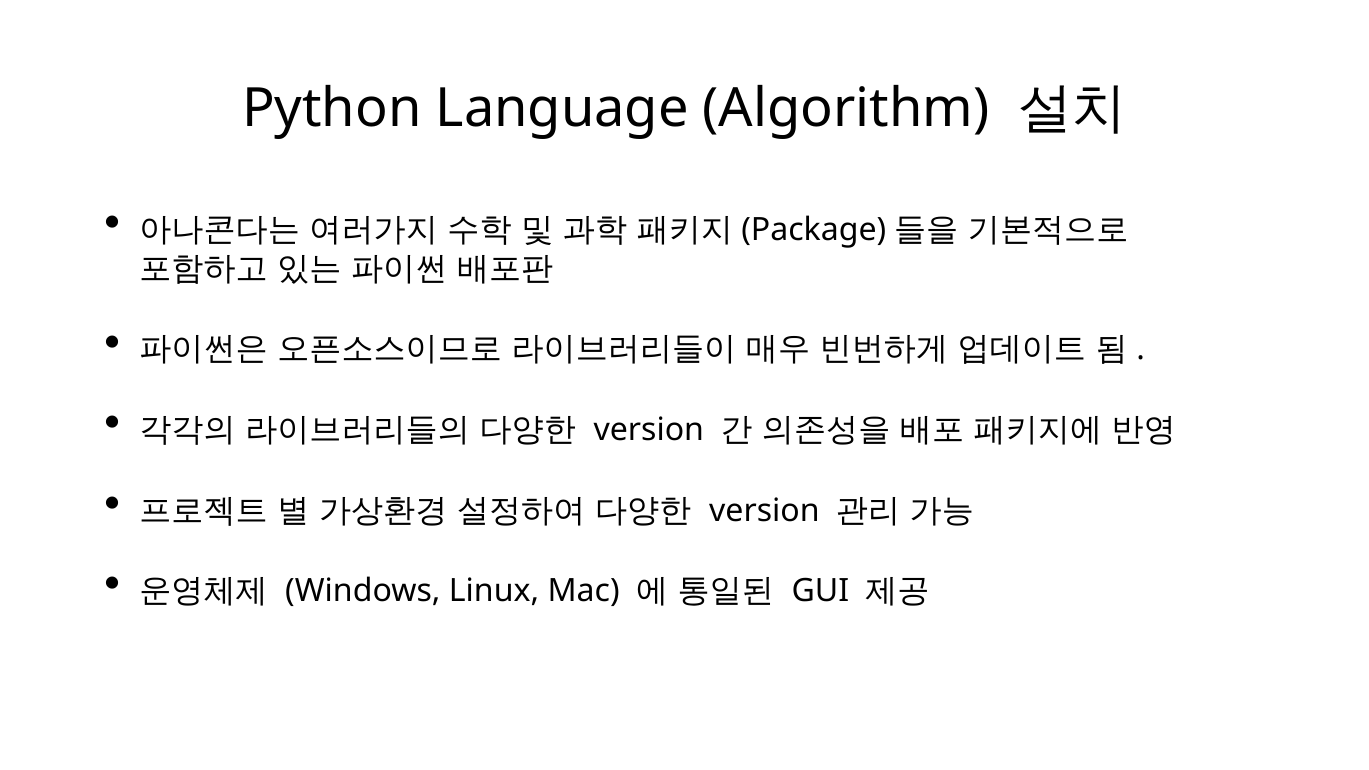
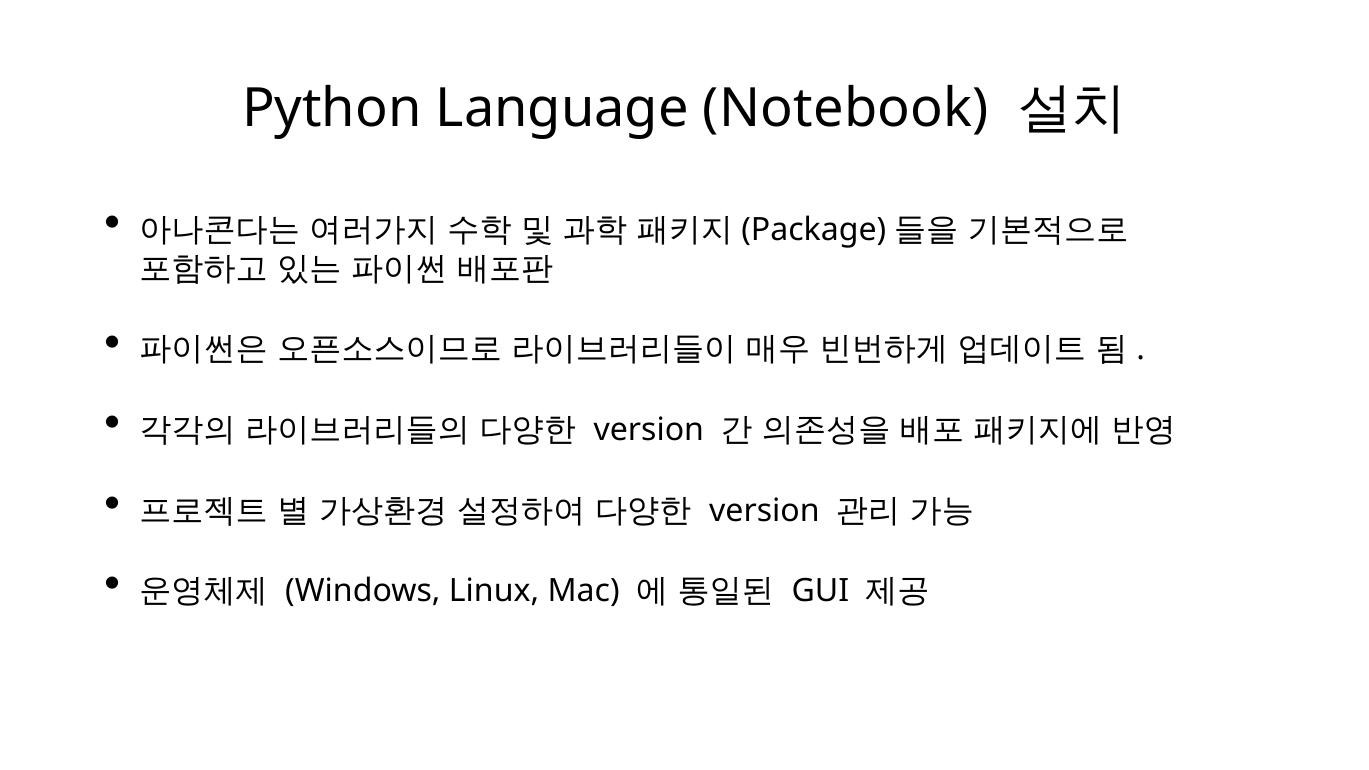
Algorithm: Algorithm -> Notebook
